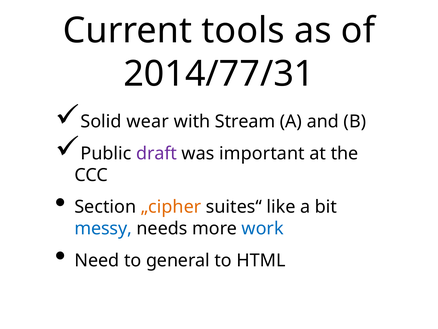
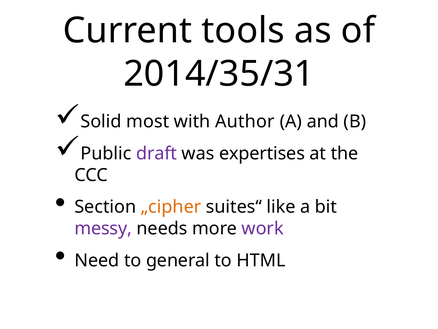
2014/77/31: 2014/77/31 -> 2014/35/31
wear: wear -> most
Stream: Stream -> Author
important: important -> expertises
messy colour: blue -> purple
work colour: blue -> purple
